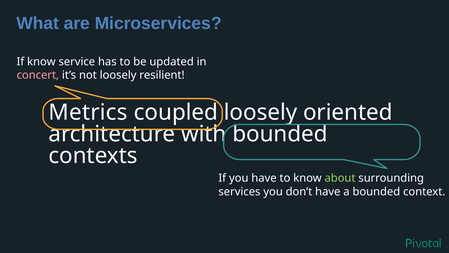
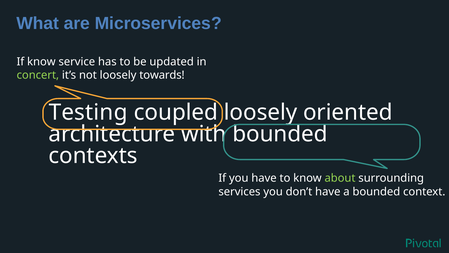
concert colour: pink -> light green
resilient: resilient -> towards
Metrics: Metrics -> Testing
